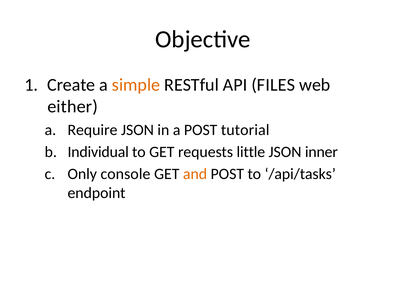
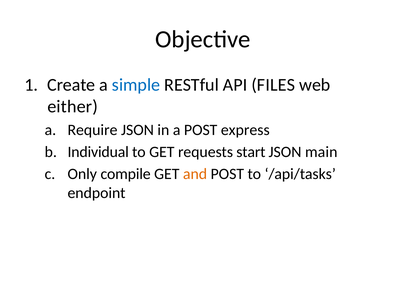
simple colour: orange -> blue
tutorial: tutorial -> express
little: little -> start
inner: inner -> main
console: console -> compile
